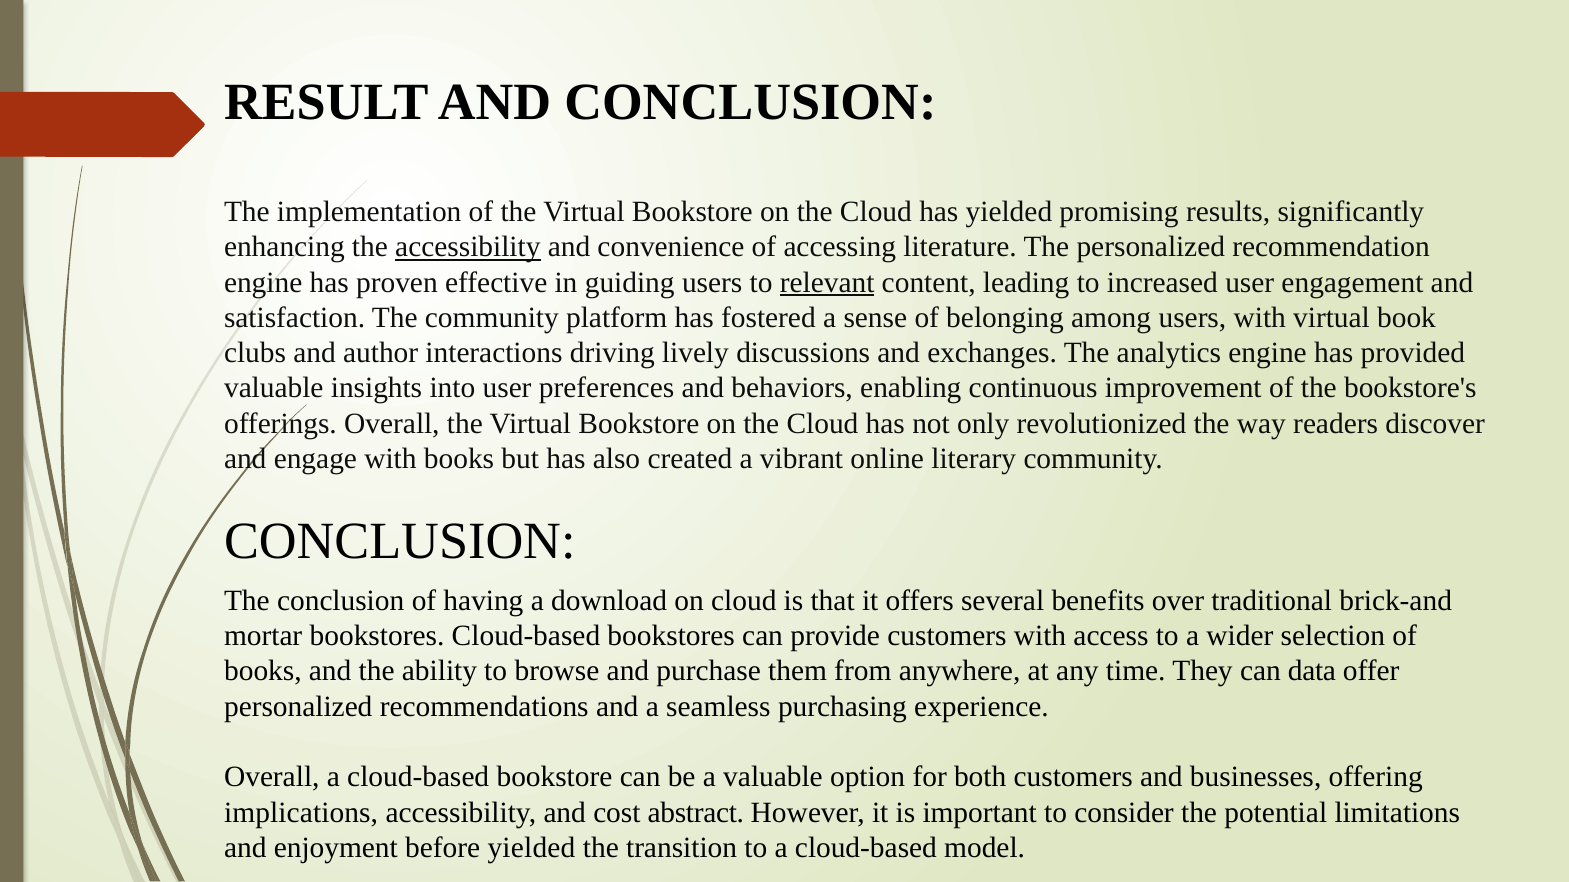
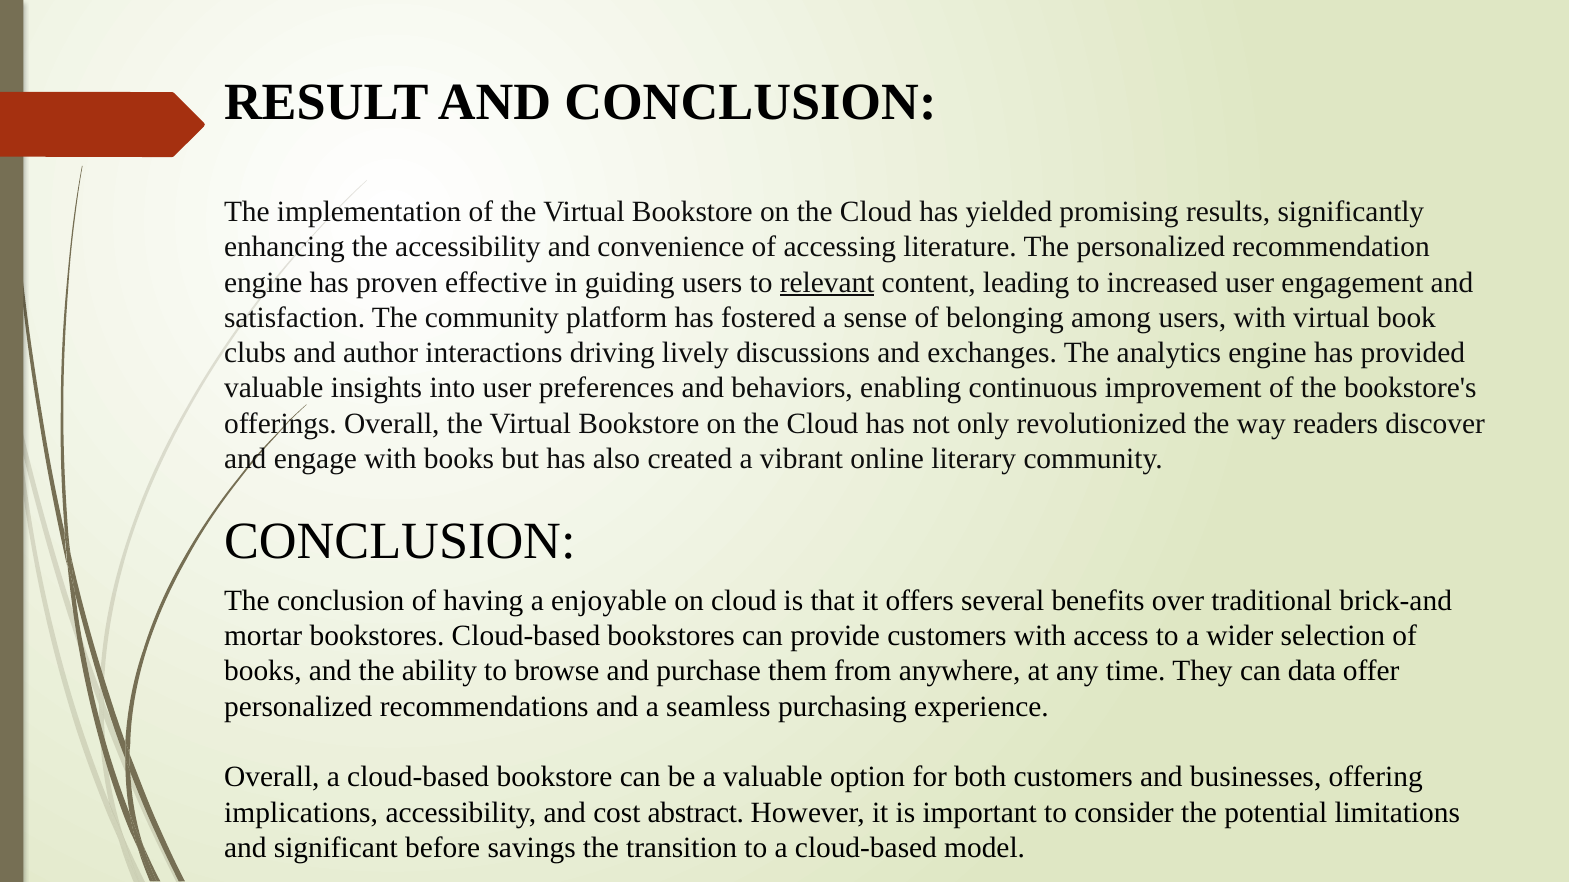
accessibility at (468, 247) underline: present -> none
download: download -> enjoyable
enjoyment: enjoyment -> significant
before yielded: yielded -> savings
